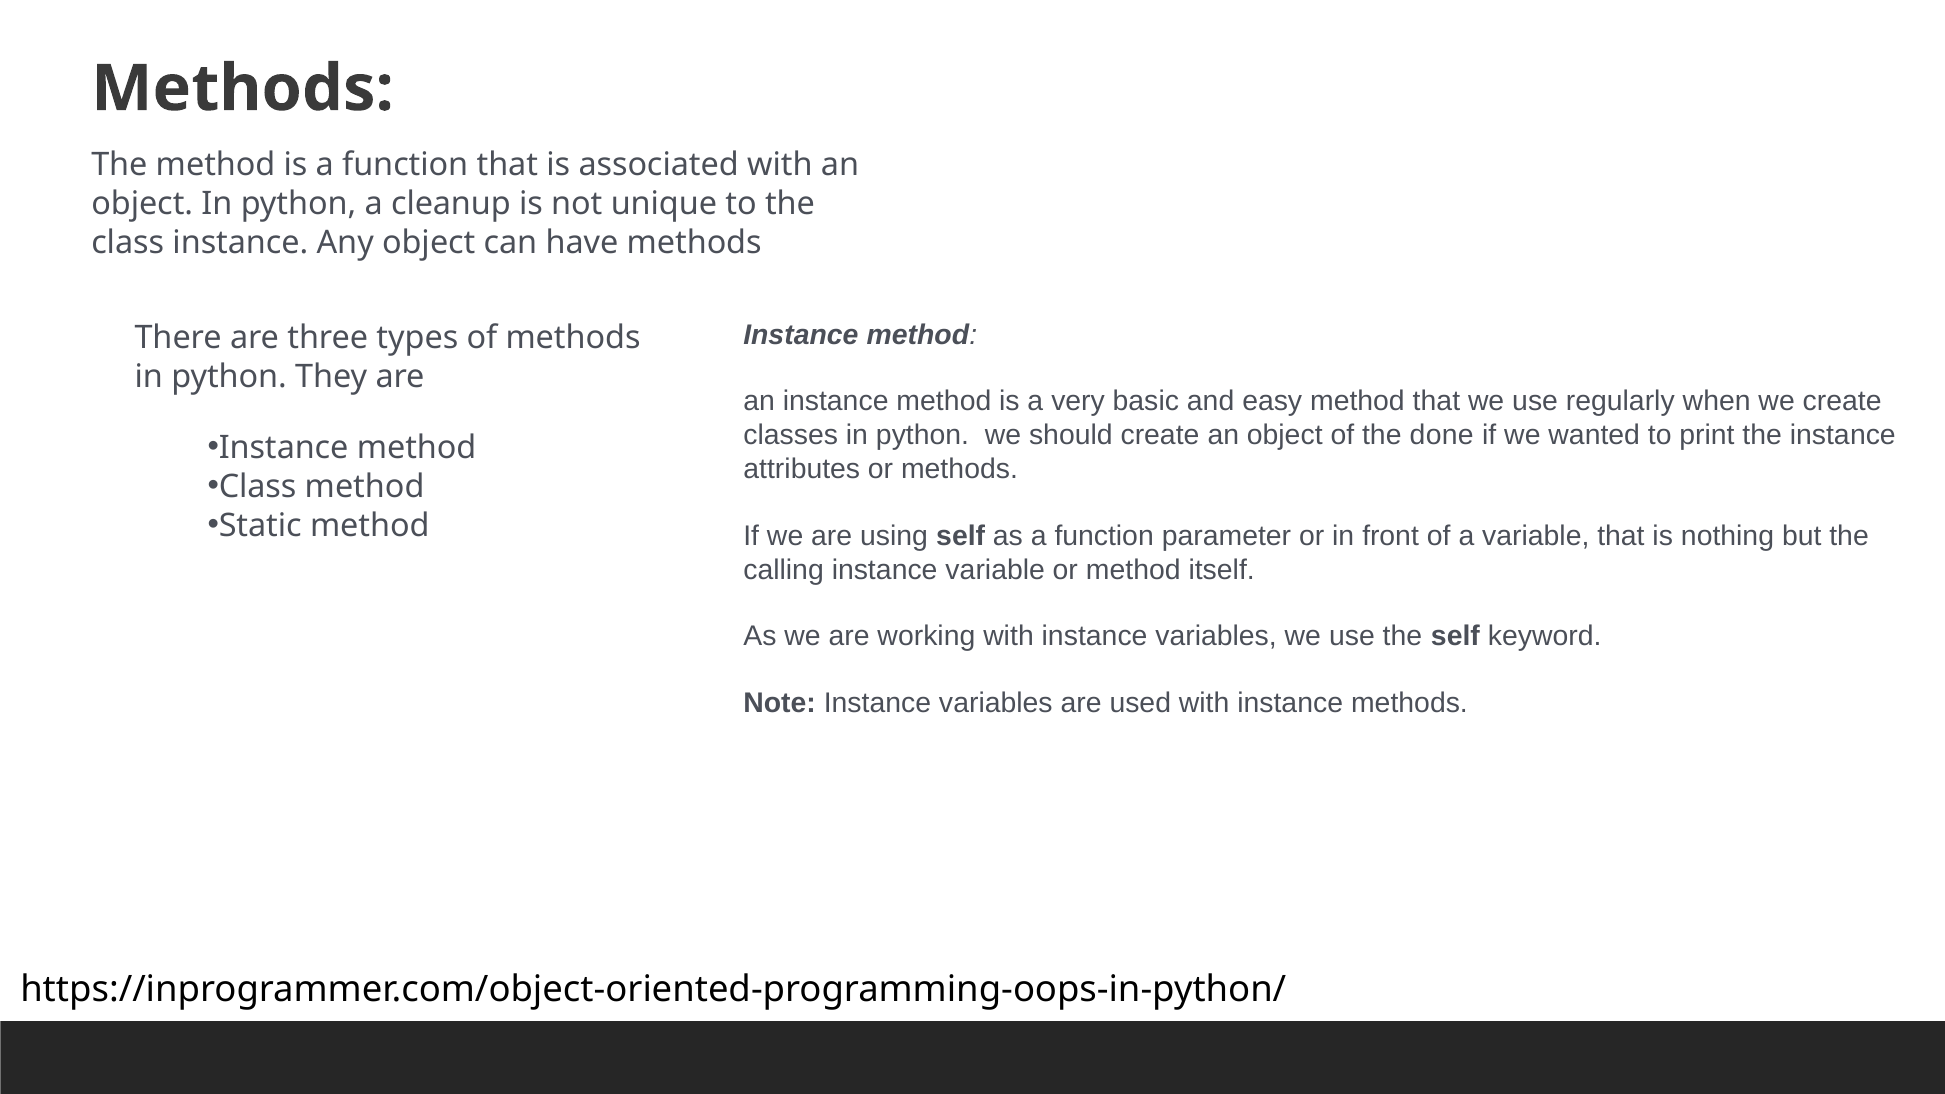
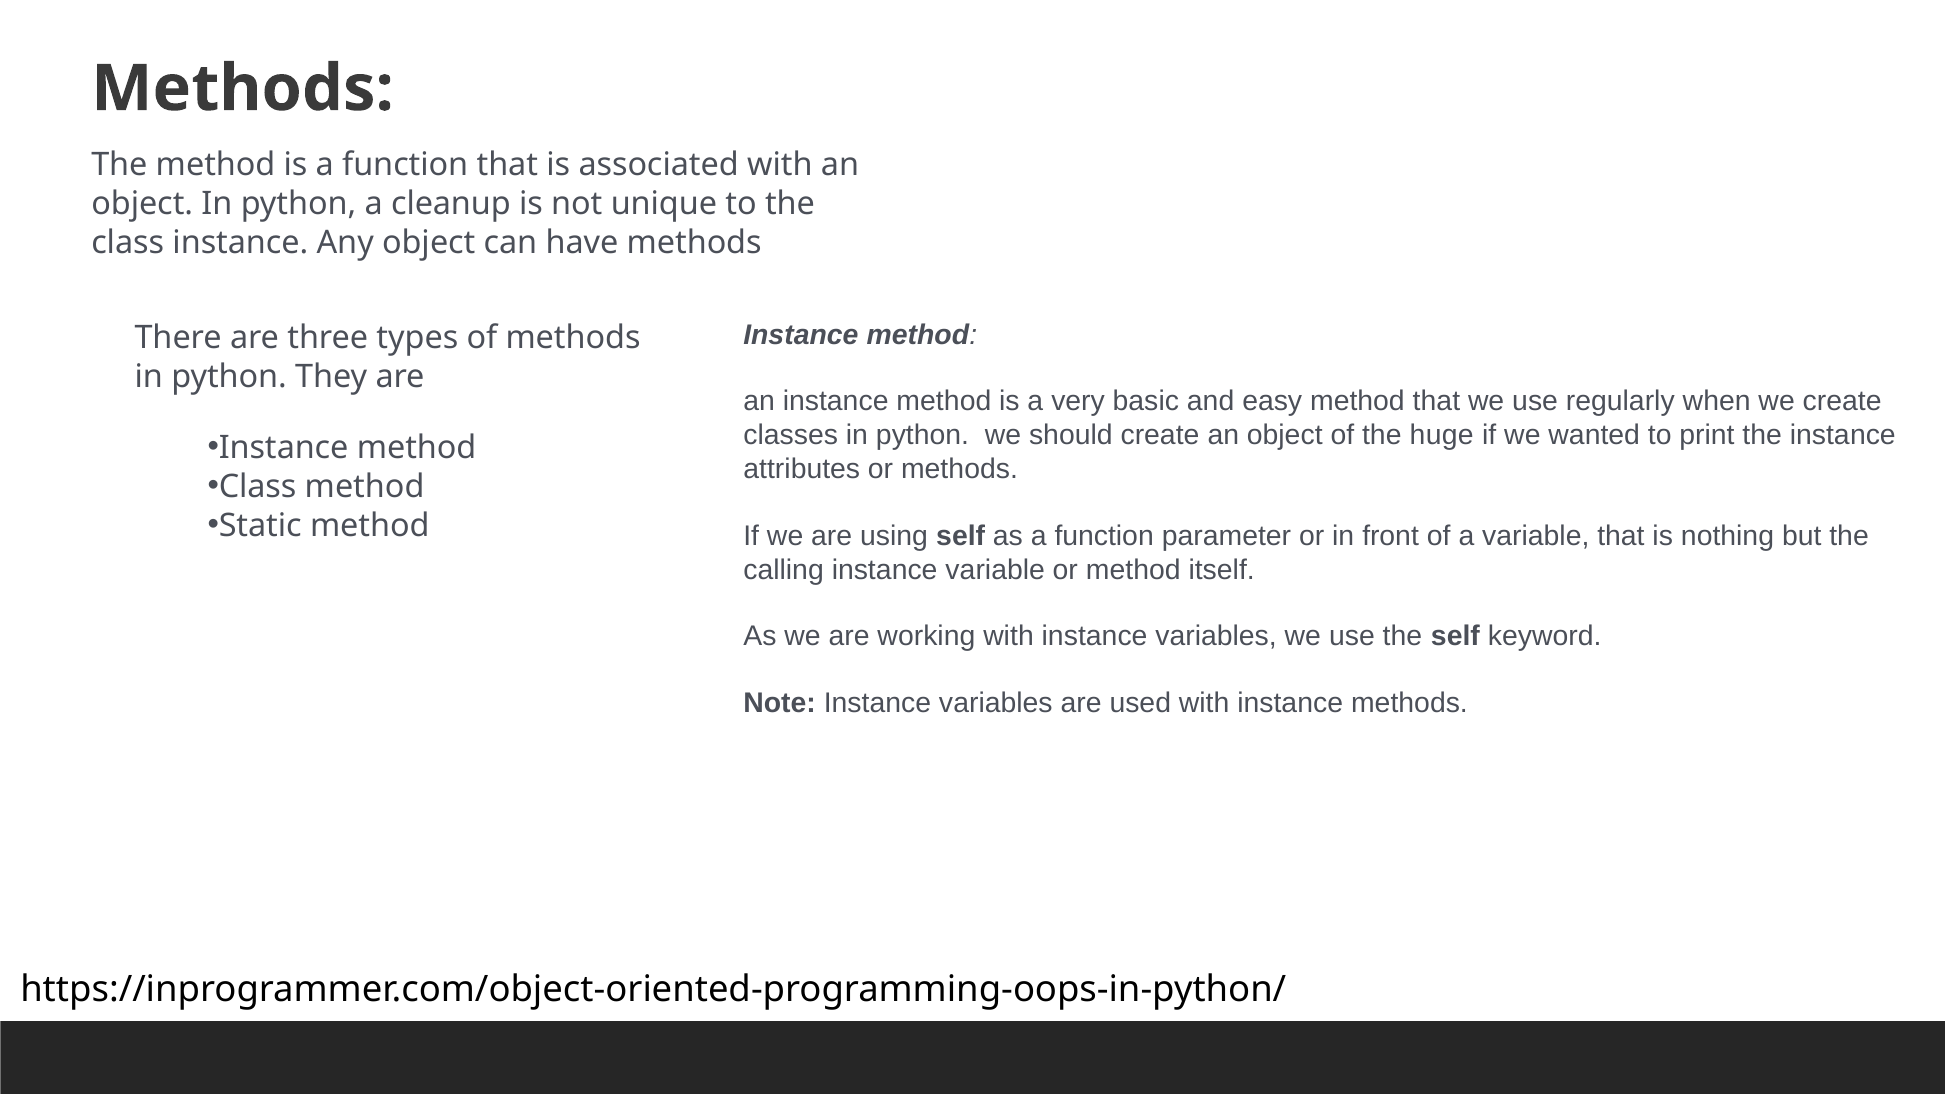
done: done -> huge
